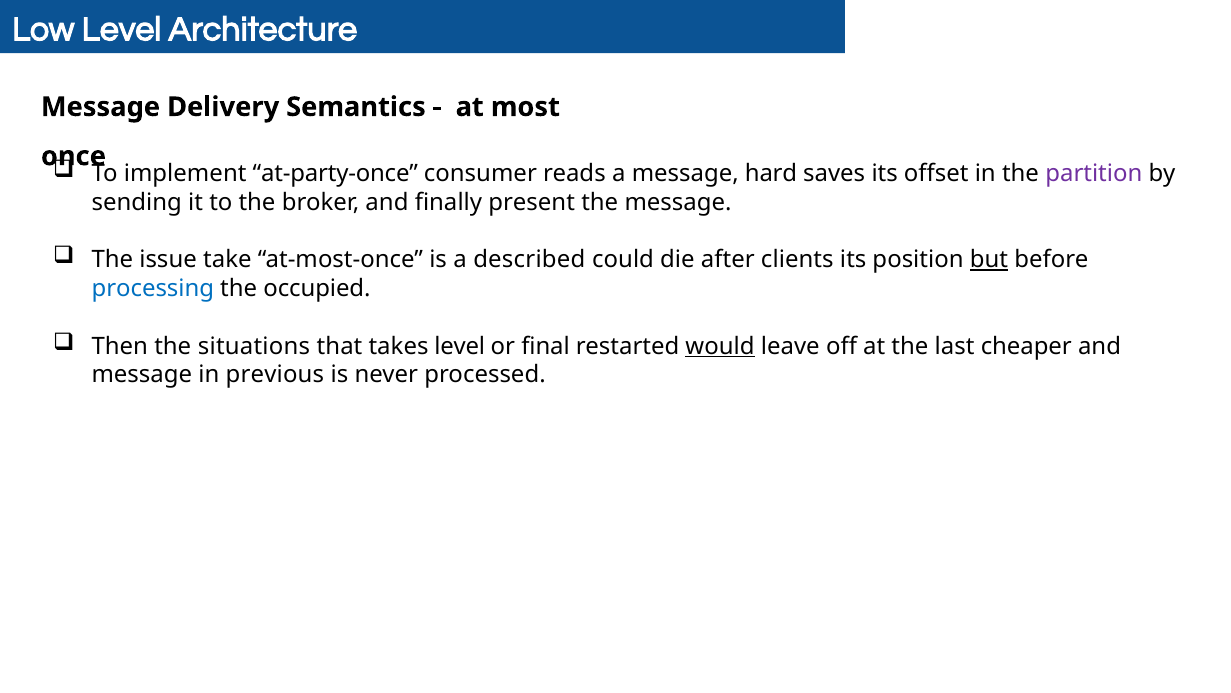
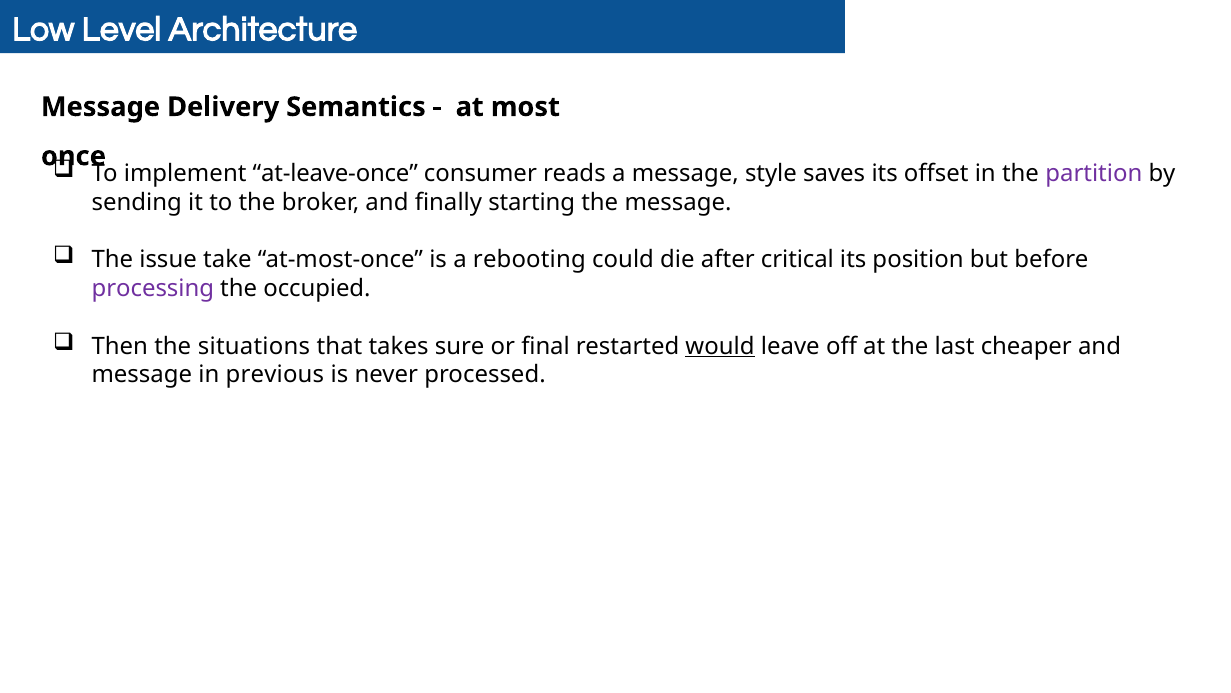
at-party-once: at-party-once -> at-leave-once
hard: hard -> style
present: present -> starting
described: described -> rebooting
clients: clients -> critical
but underline: present -> none
processing colour: blue -> purple
takes level: level -> sure
